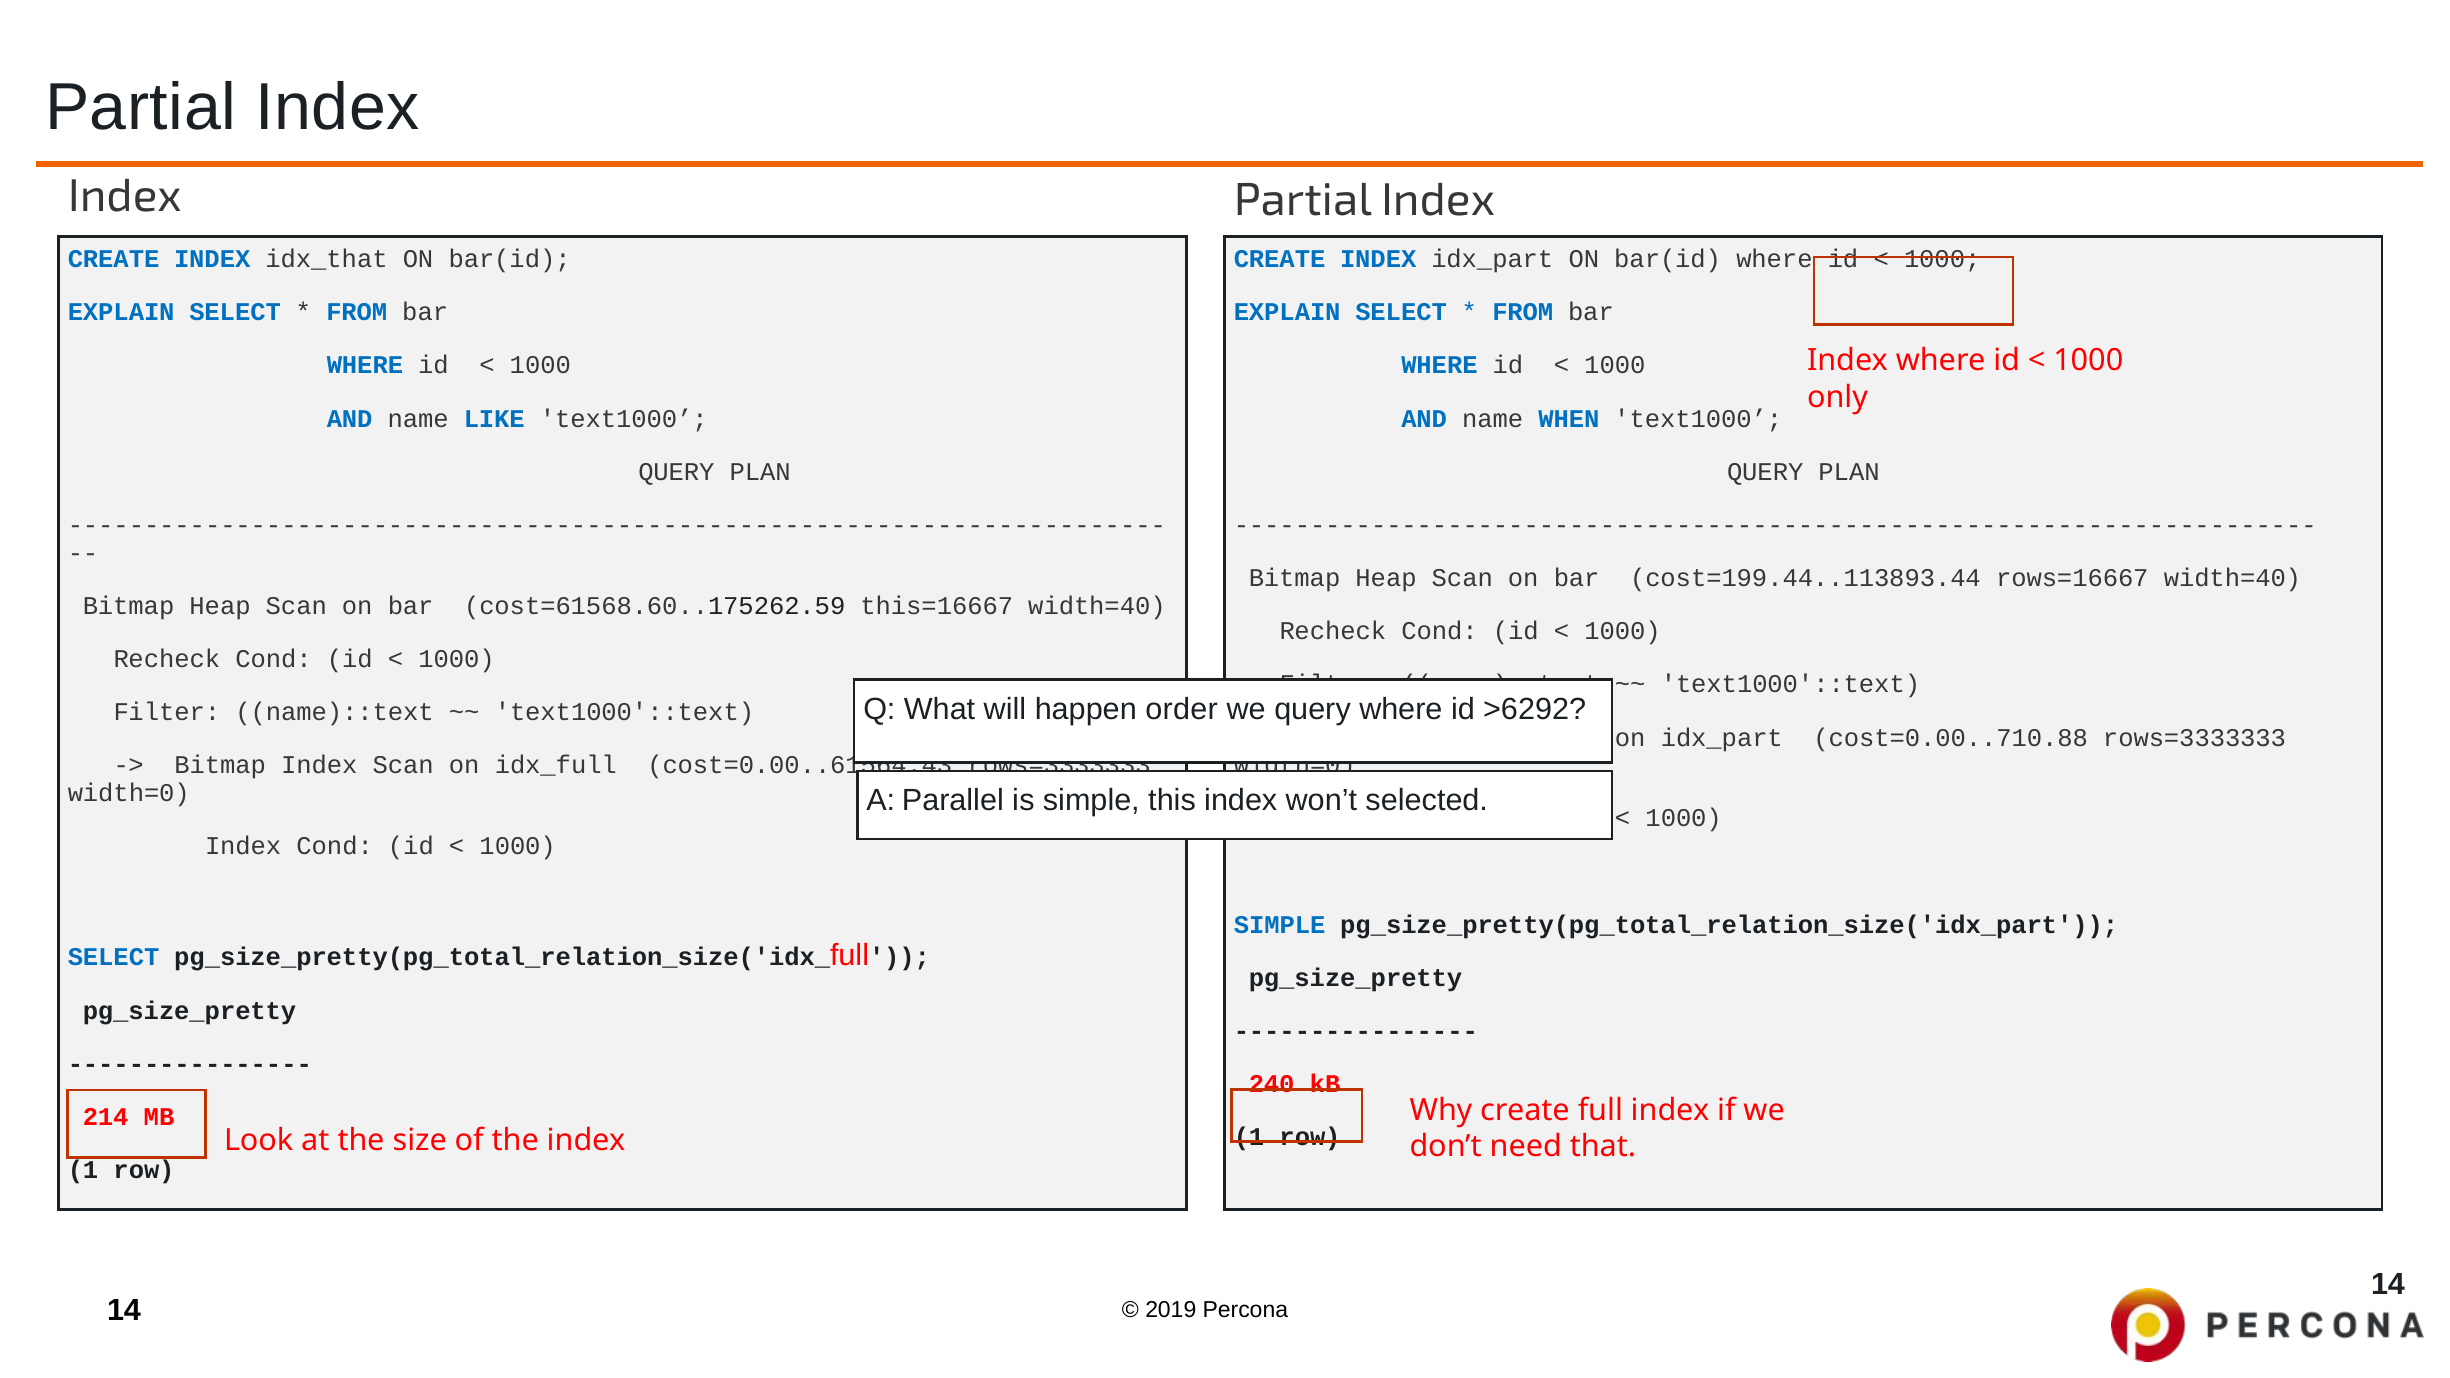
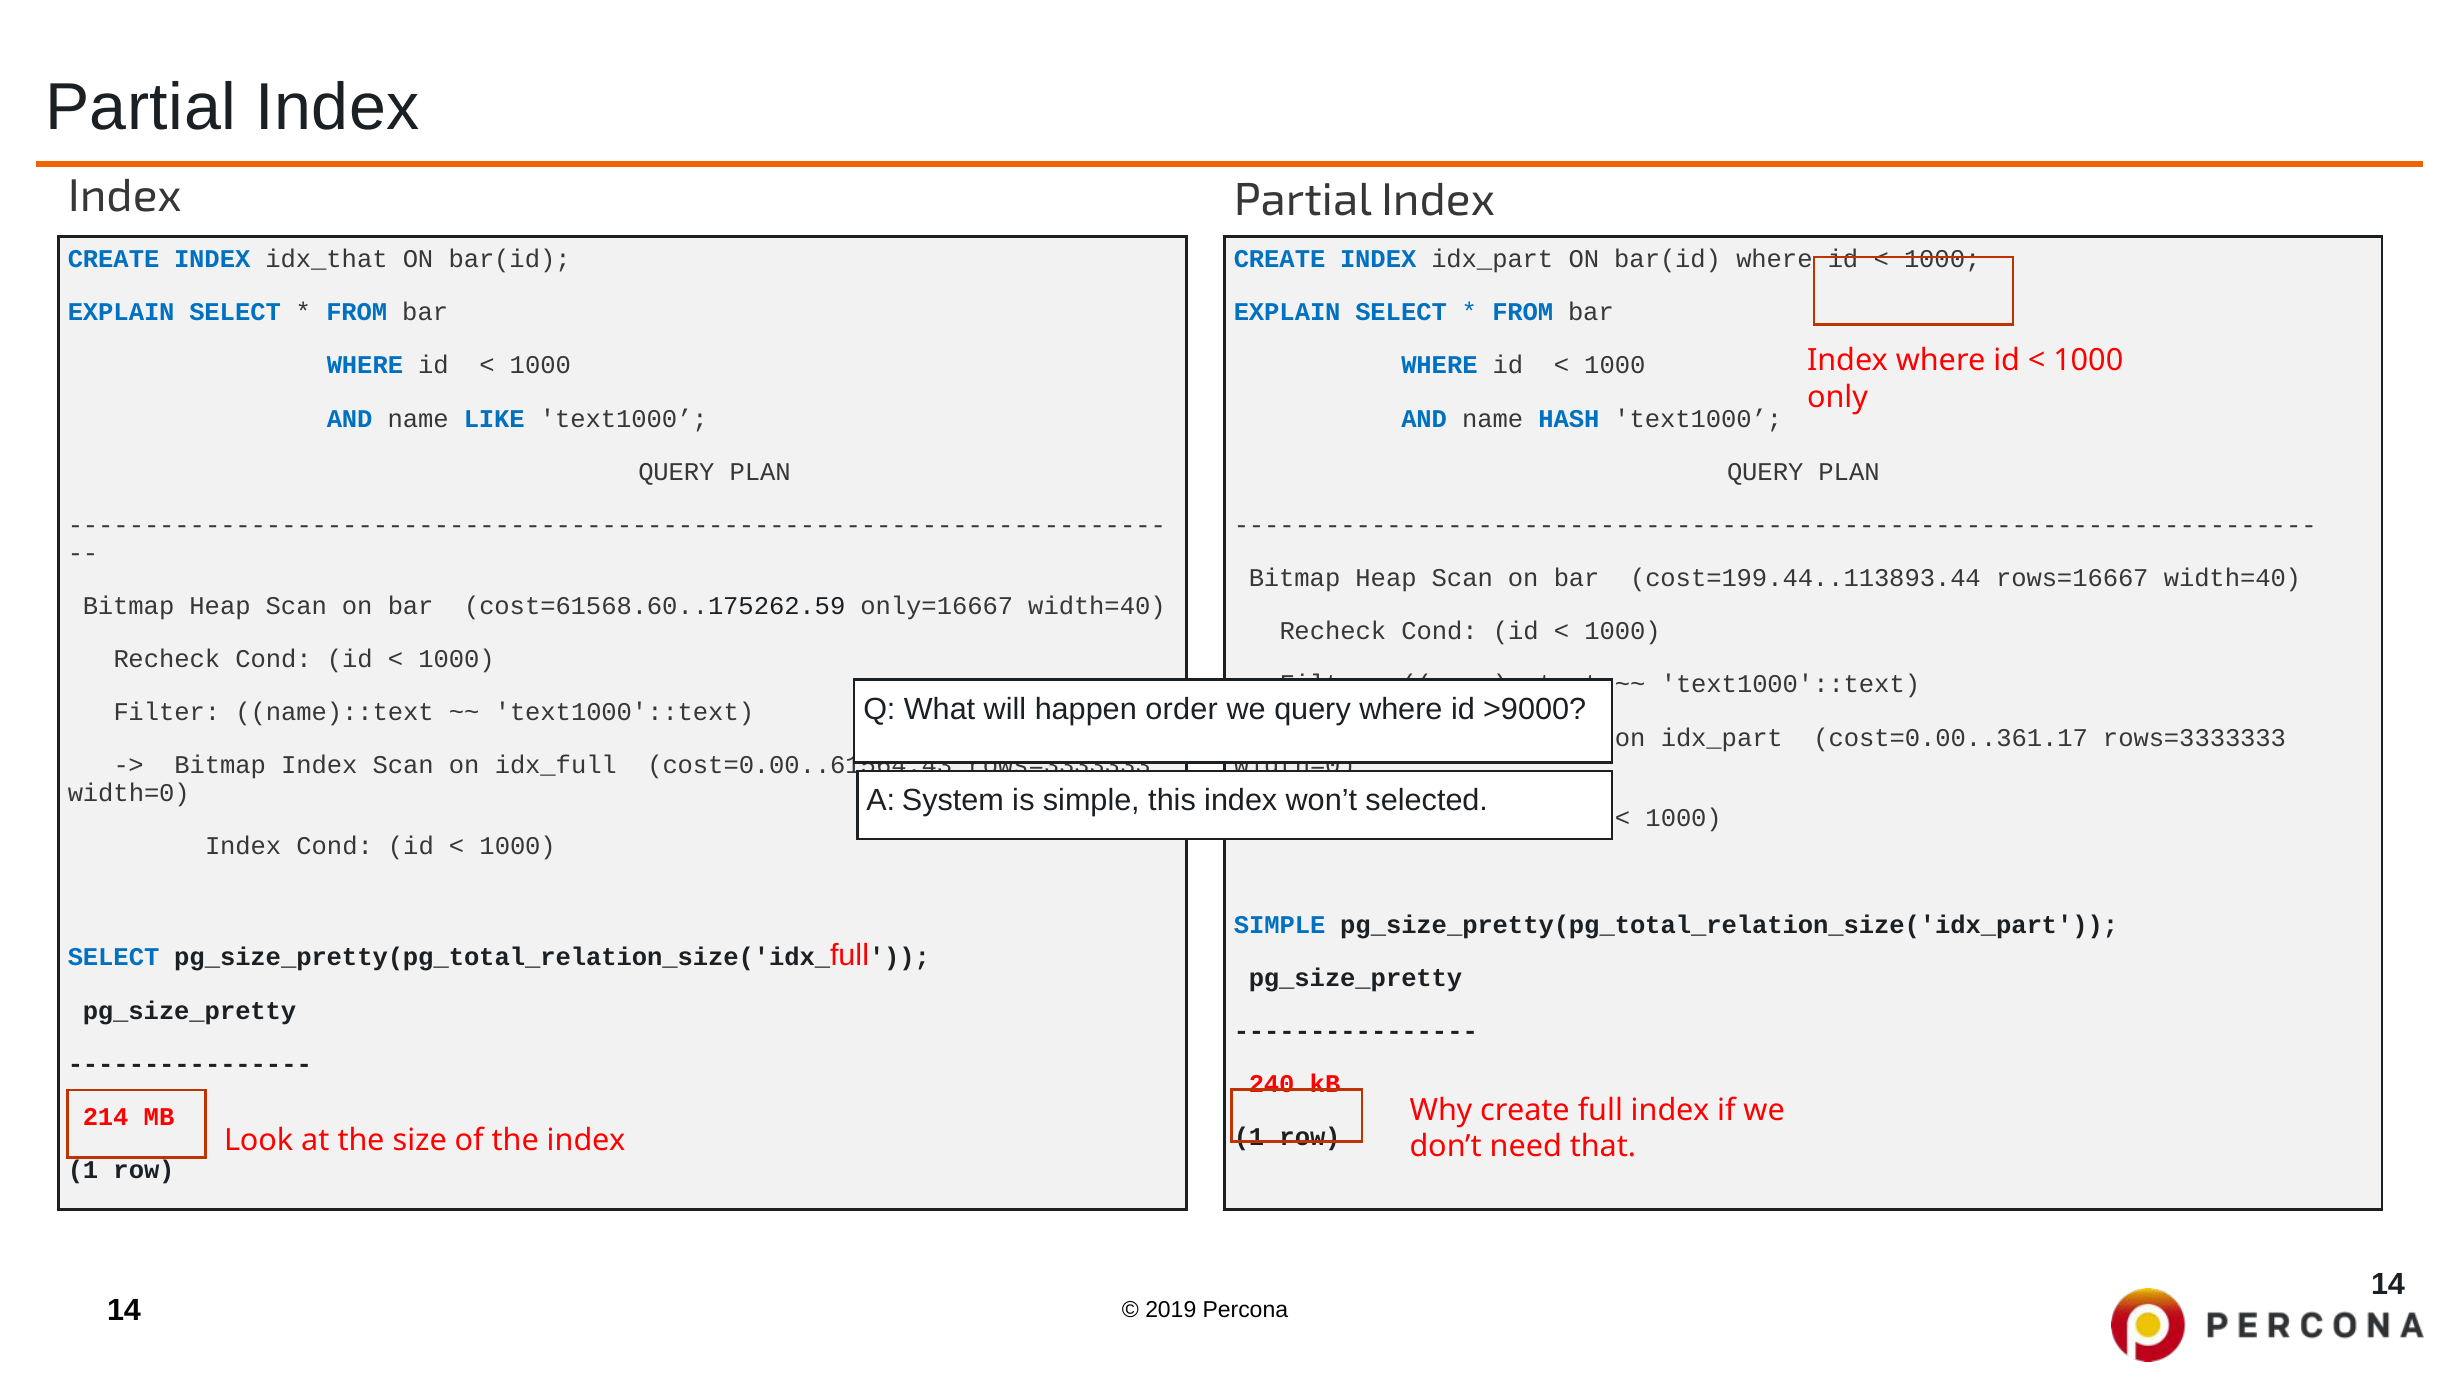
WHEN: WHEN -> HASH
this=16667: this=16667 -> only=16667
>6292: >6292 -> >9000
cost=0.00..710.88: cost=0.00..710.88 -> cost=0.00..361.17
Parallel: Parallel -> System
